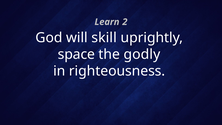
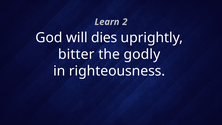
skill: skill -> dies
space: space -> bitter
